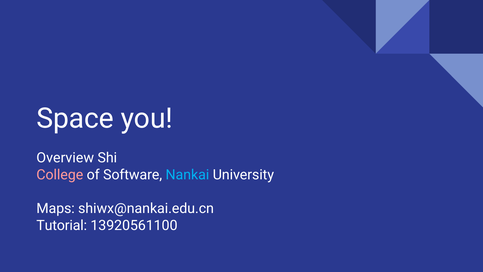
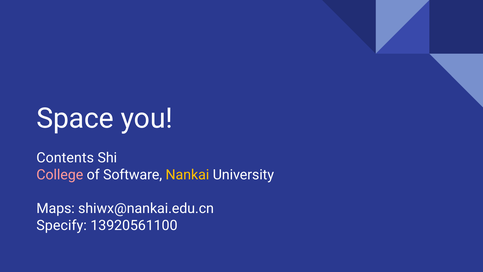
Overview: Overview -> Contents
Nankai colour: light blue -> yellow
Tutorial: Tutorial -> Specify
